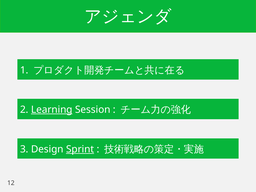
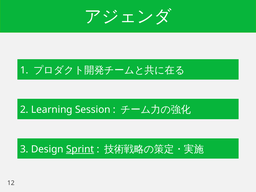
Learning underline: present -> none
